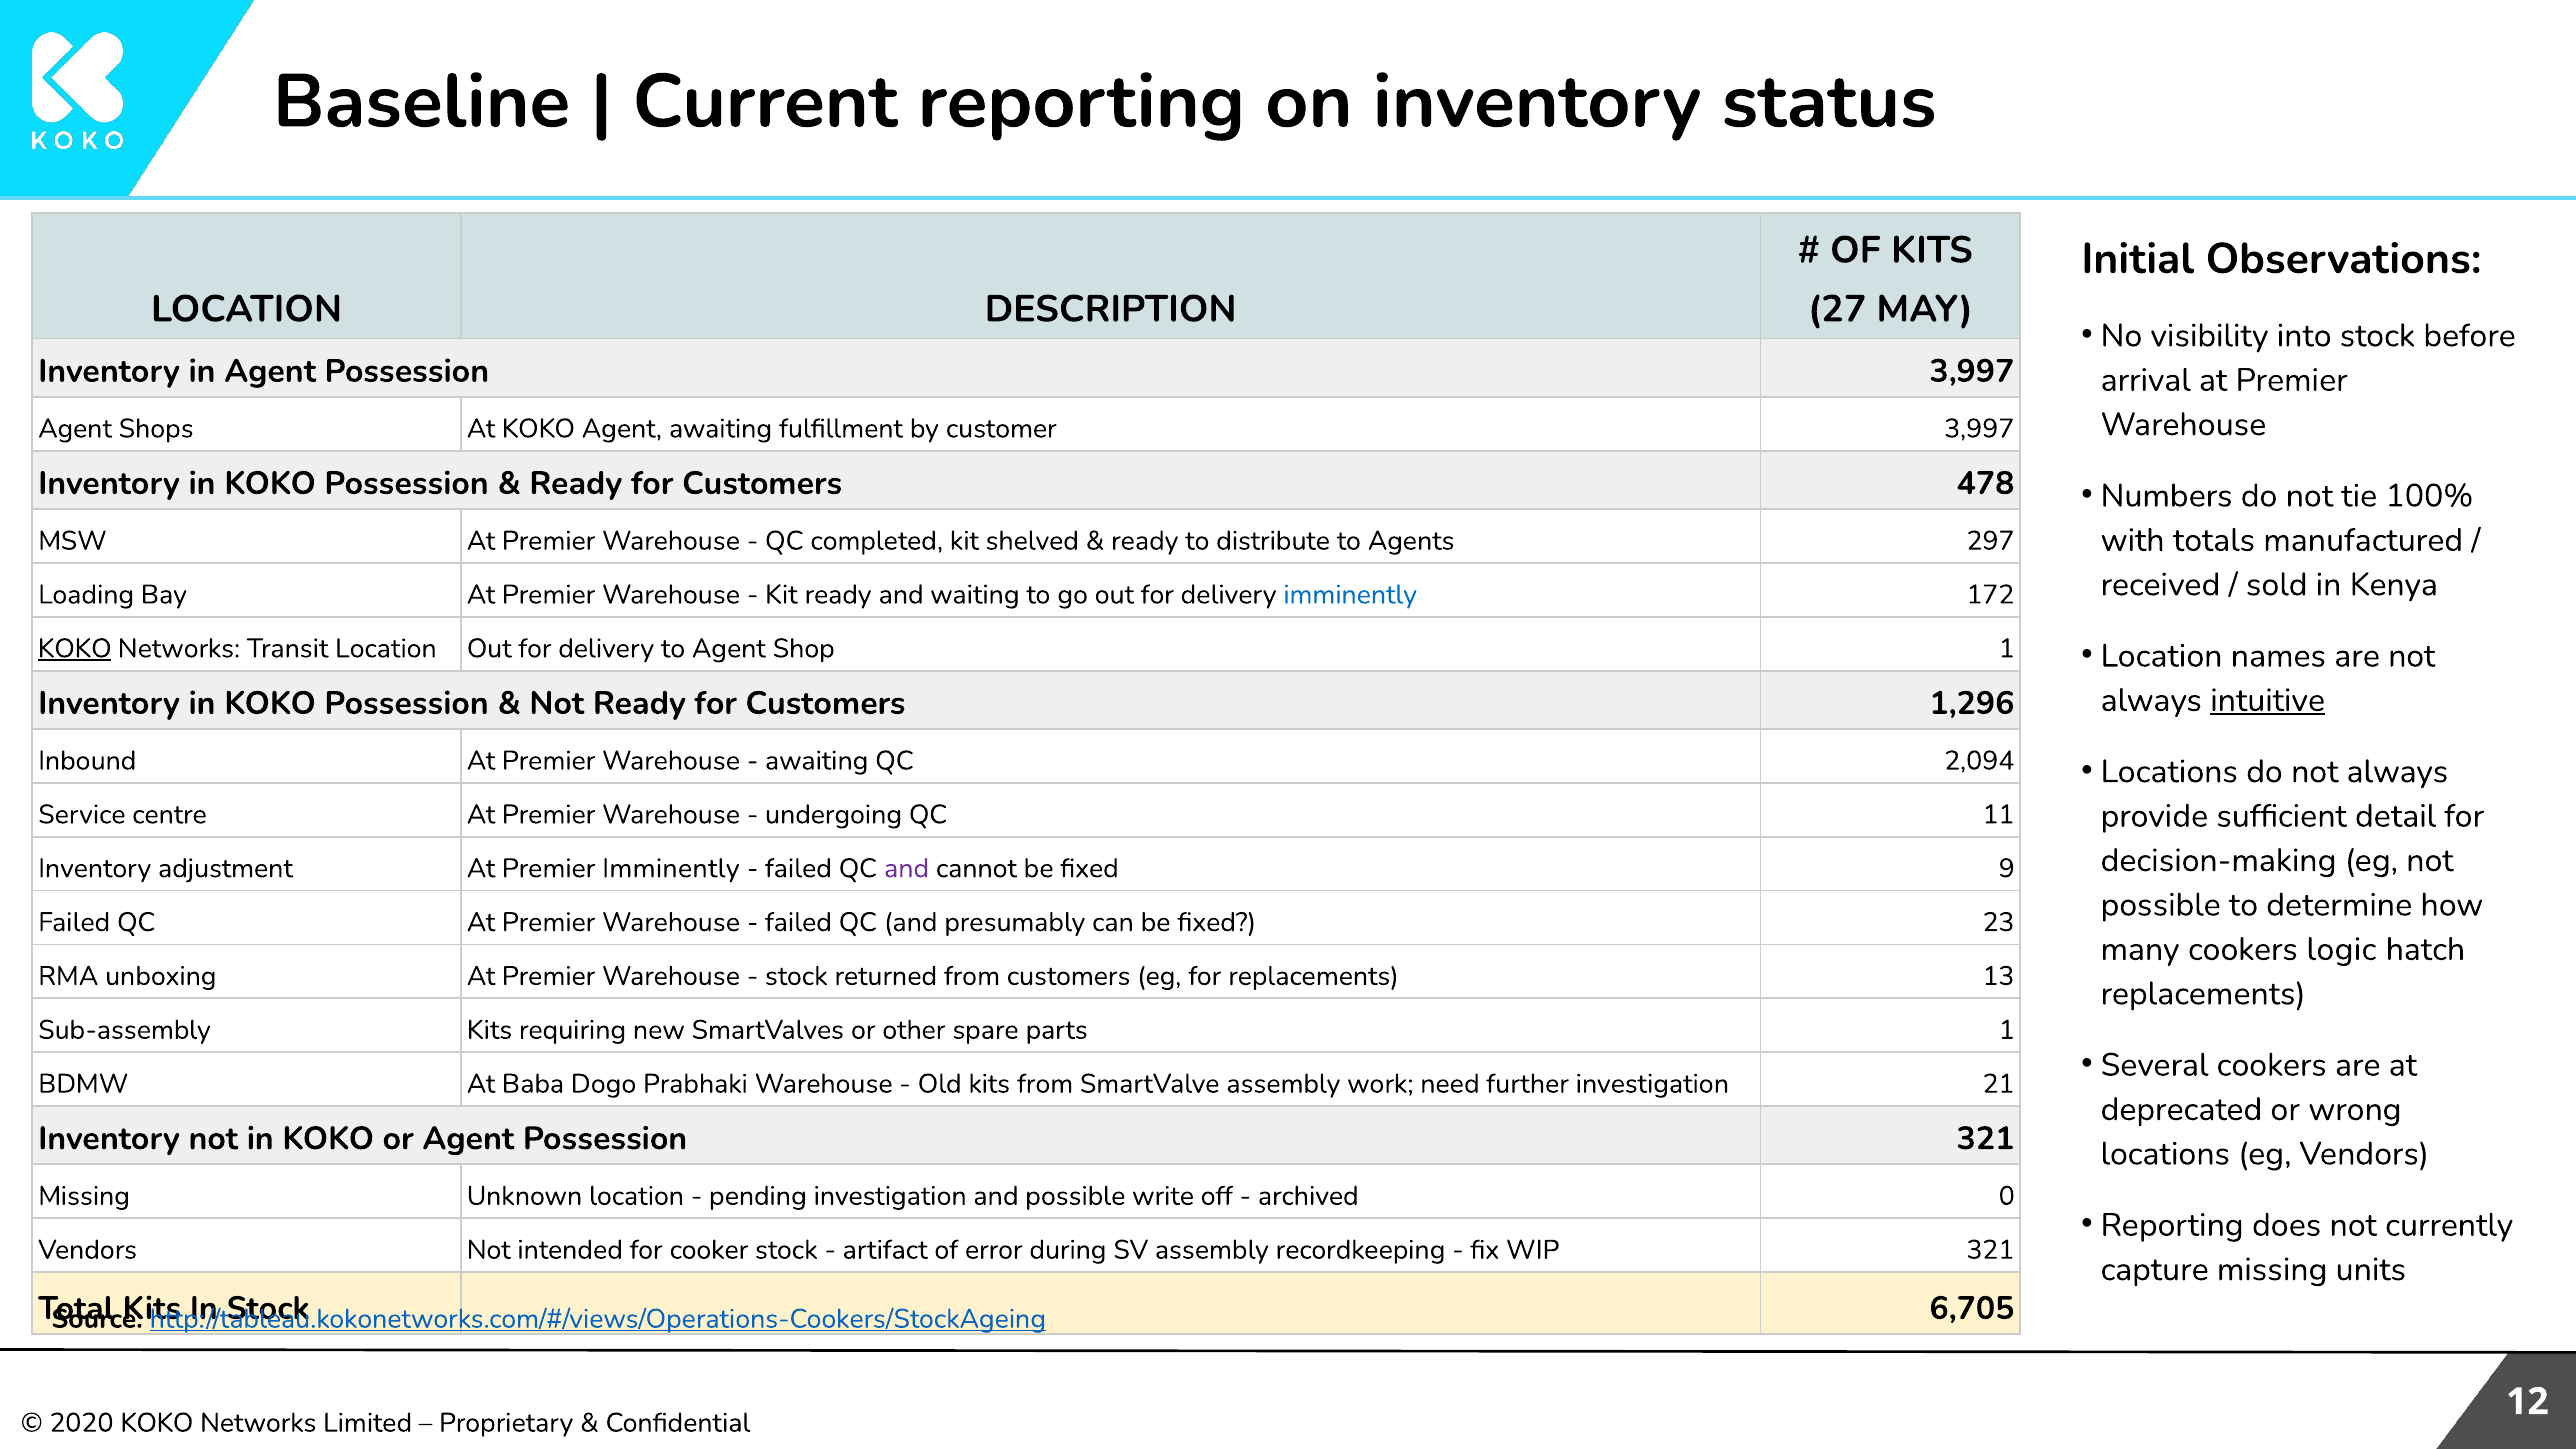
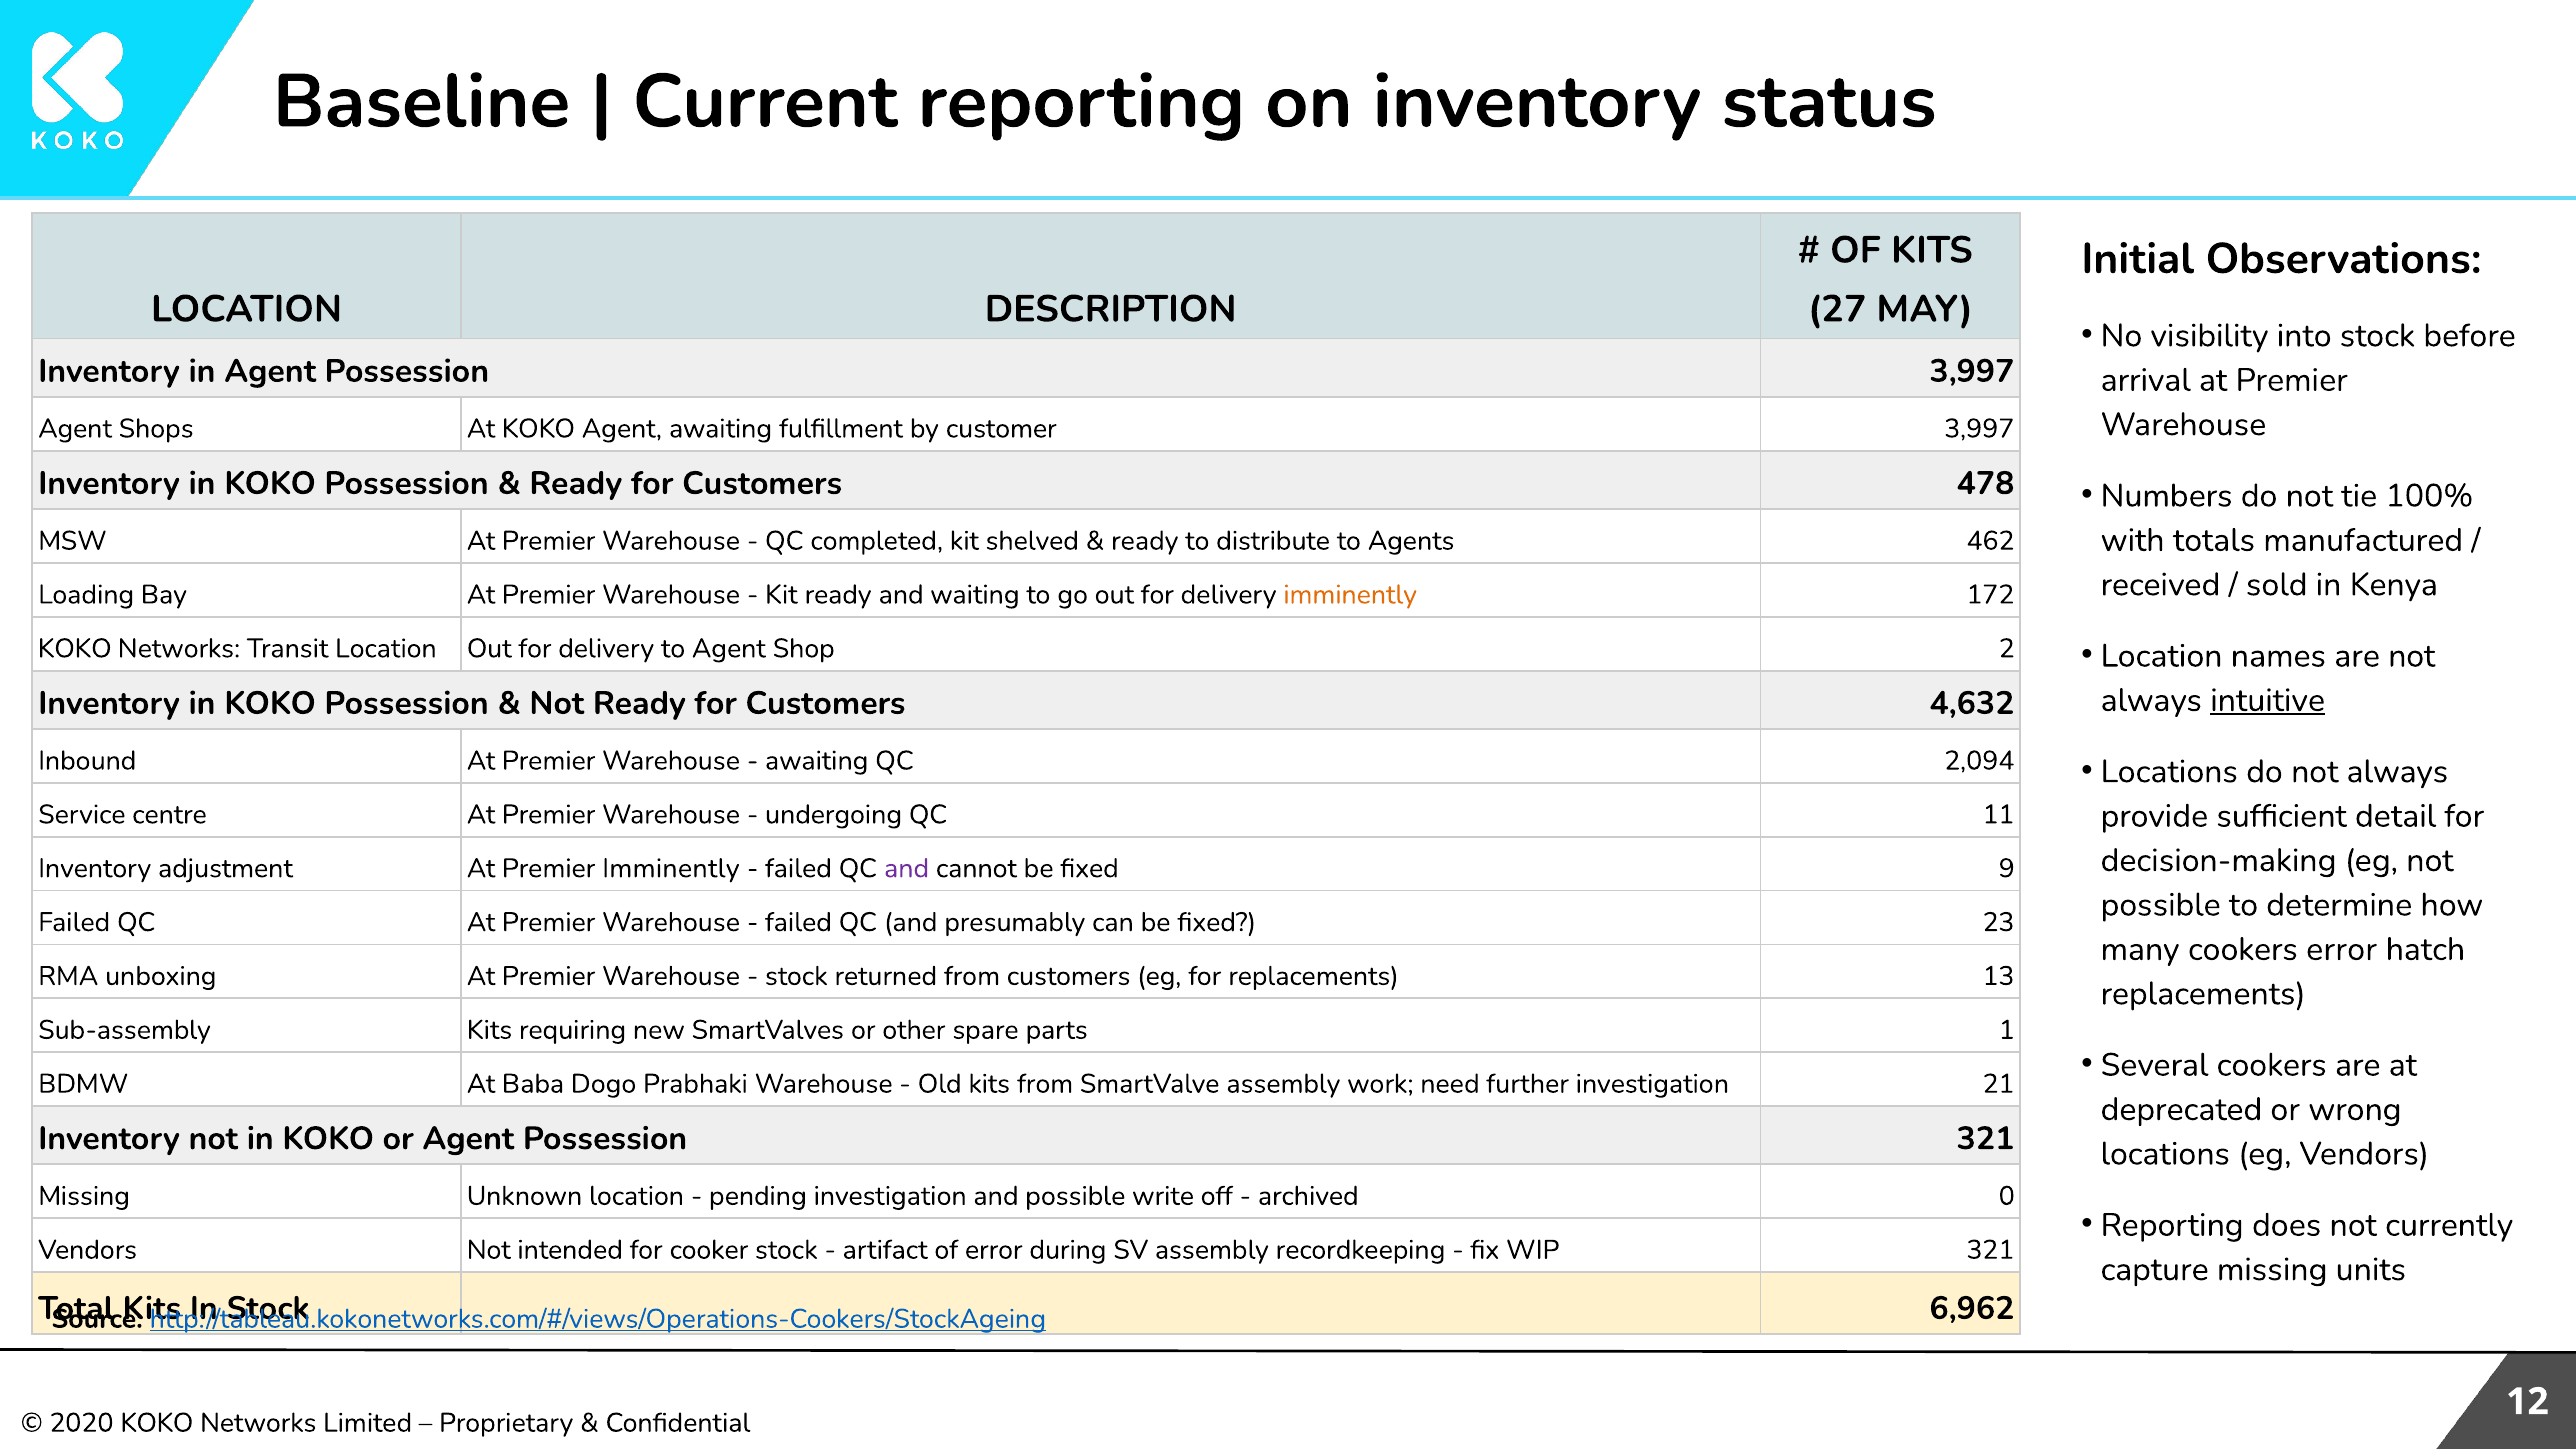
297: 297 -> 462
imminently at (1350, 595) colour: blue -> orange
KOKO at (75, 648) underline: present -> none
Shop 1: 1 -> 2
1,296: 1,296 -> 4,632
cookers logic: logic -> error
6,705: 6,705 -> 6,962
